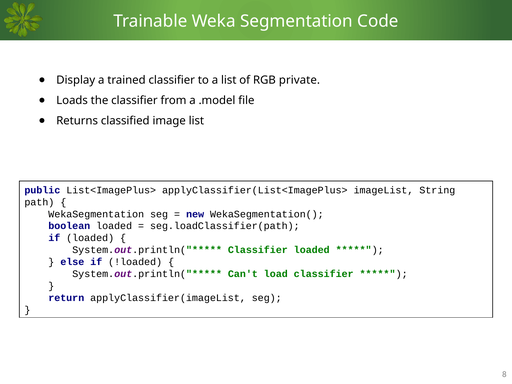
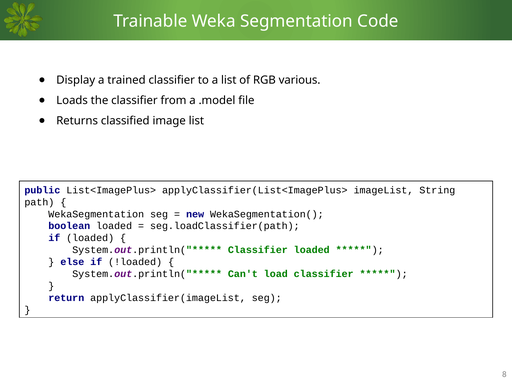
private: private -> various
